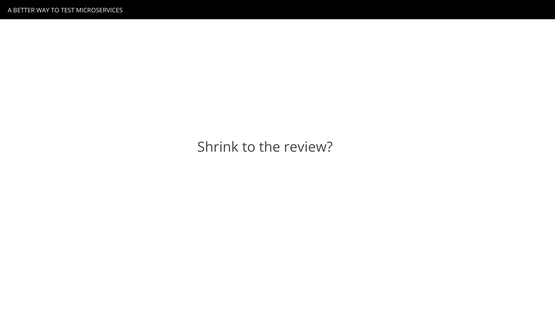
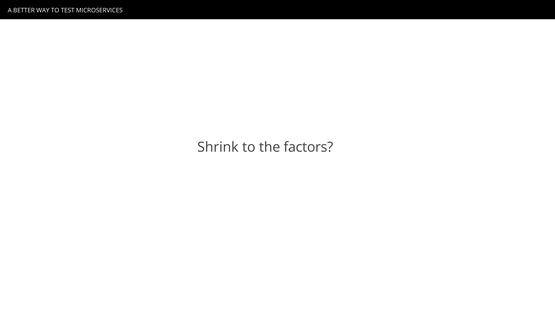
review: review -> factors
